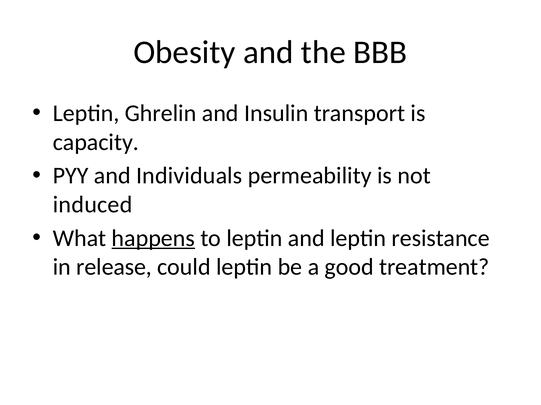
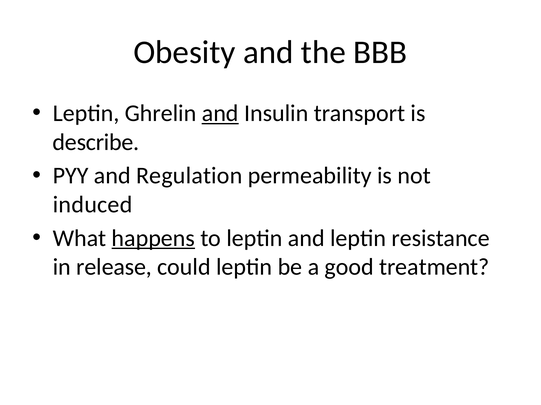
and at (220, 113) underline: none -> present
capacity: capacity -> describe
Individuals: Individuals -> Regulation
